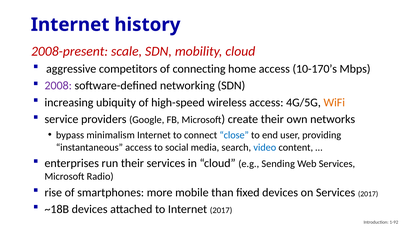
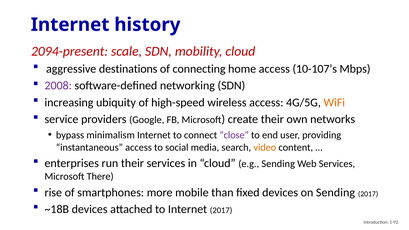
2008-present: 2008-present -> 2094-present
competitors: competitors -> destinations
10-170’s: 10-170’s -> 10-107’s
close colour: blue -> purple
video colour: blue -> orange
Radio: Radio -> There
on Services: Services -> Sending
